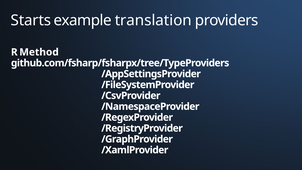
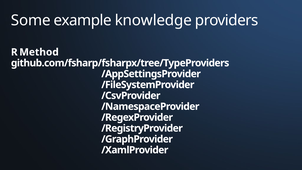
Starts: Starts -> Some
translation: translation -> knowledge
